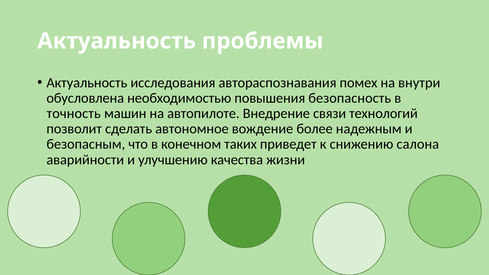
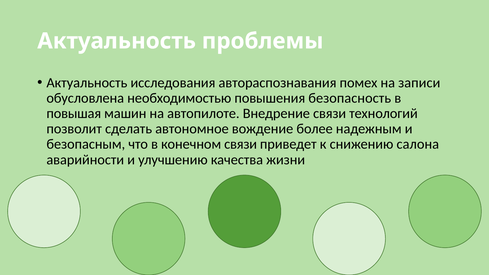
внутри: внутри -> записи
точность: точность -> повышая
конечном таких: таких -> связи
